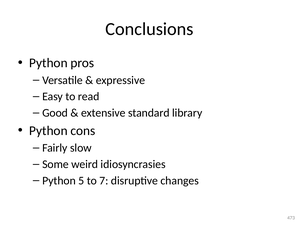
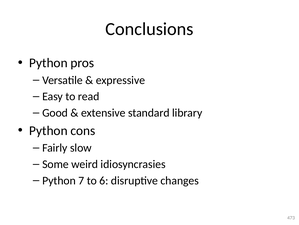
5: 5 -> 7
7: 7 -> 6
